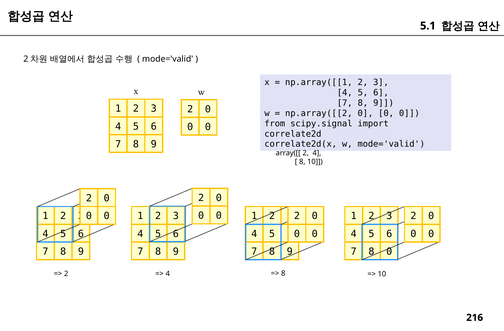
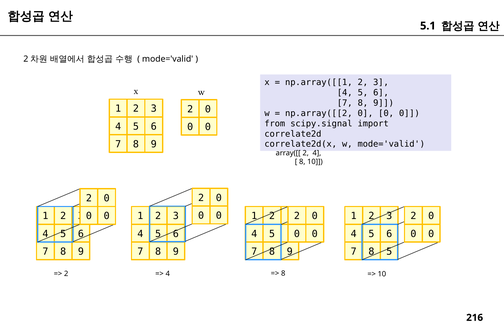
8 0: 0 -> 5
